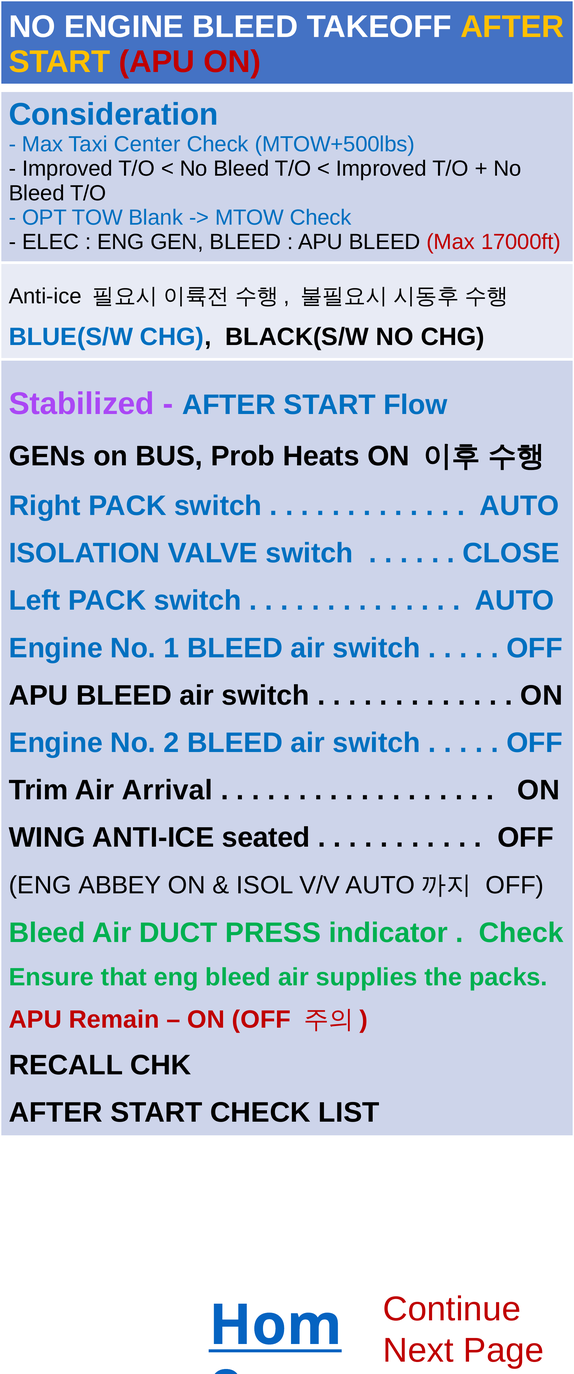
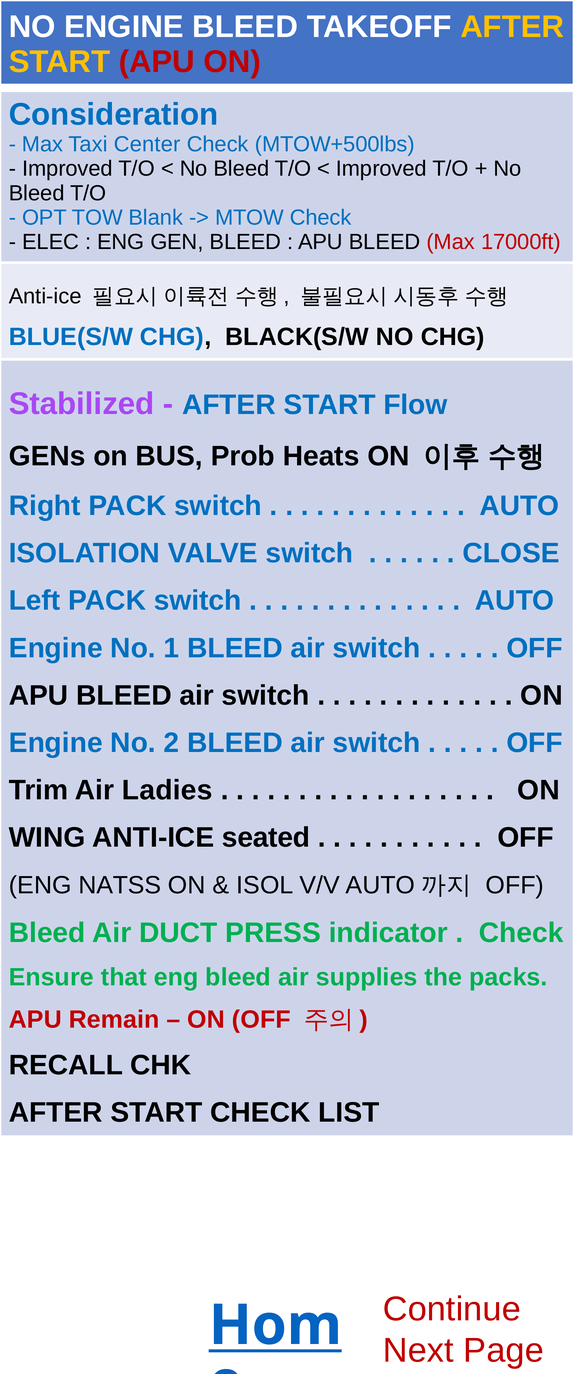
Arrival: Arrival -> Ladies
ABBEY: ABBEY -> NATSS
